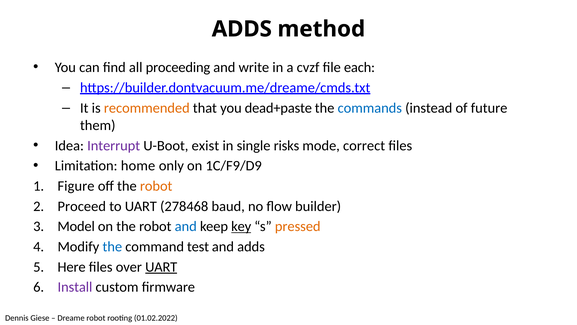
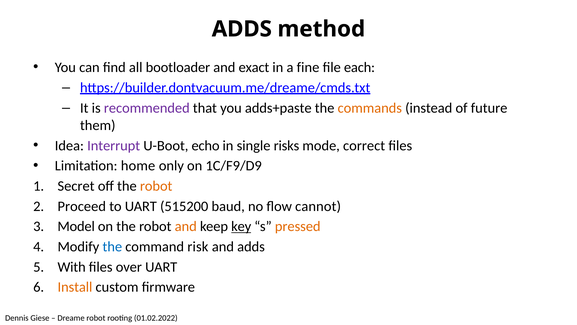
proceeding: proceeding -> bootloader
write: write -> exact
cvzf: cvzf -> fine
recommended colour: orange -> purple
dead+paste: dead+paste -> adds+paste
commands colour: blue -> orange
exist: exist -> echo
Figure: Figure -> Secret
278468: 278468 -> 515200
builder: builder -> cannot
and at (186, 226) colour: blue -> orange
test: test -> risk
Here: Here -> With
UART at (161, 267) underline: present -> none
Install colour: purple -> orange
